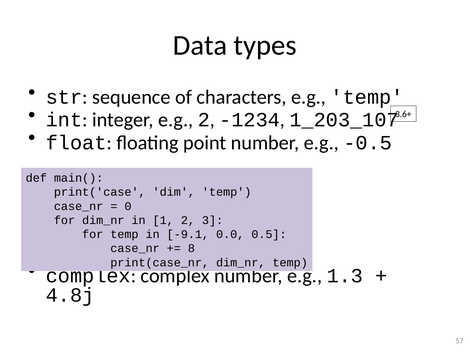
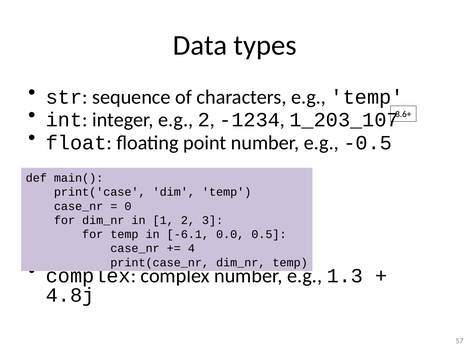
-9.1: -9.1 -> -6.1
8: 8 -> 4
